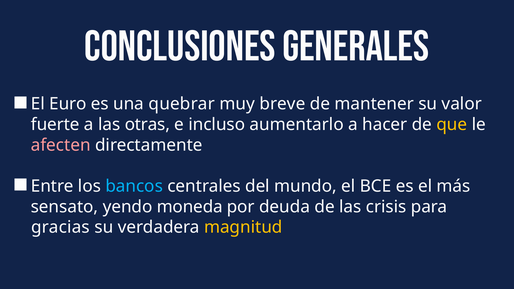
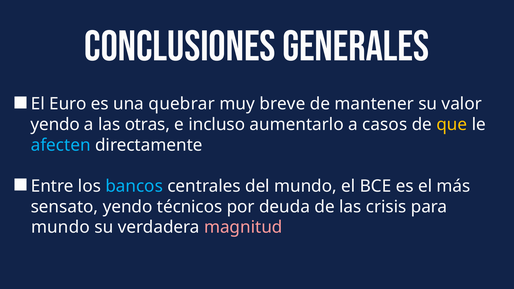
fuerte at (55, 125): fuerte -> yendo
hacer: hacer -> casos
afecten colour: pink -> light blue
moneda: moneda -> técnicos
gracias at (60, 227): gracias -> mundo
magnitud colour: yellow -> pink
